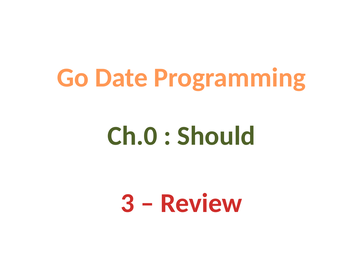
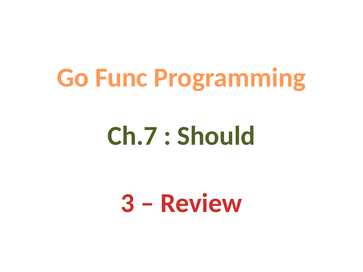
Date: Date -> Func
Ch.0: Ch.0 -> Ch.7
